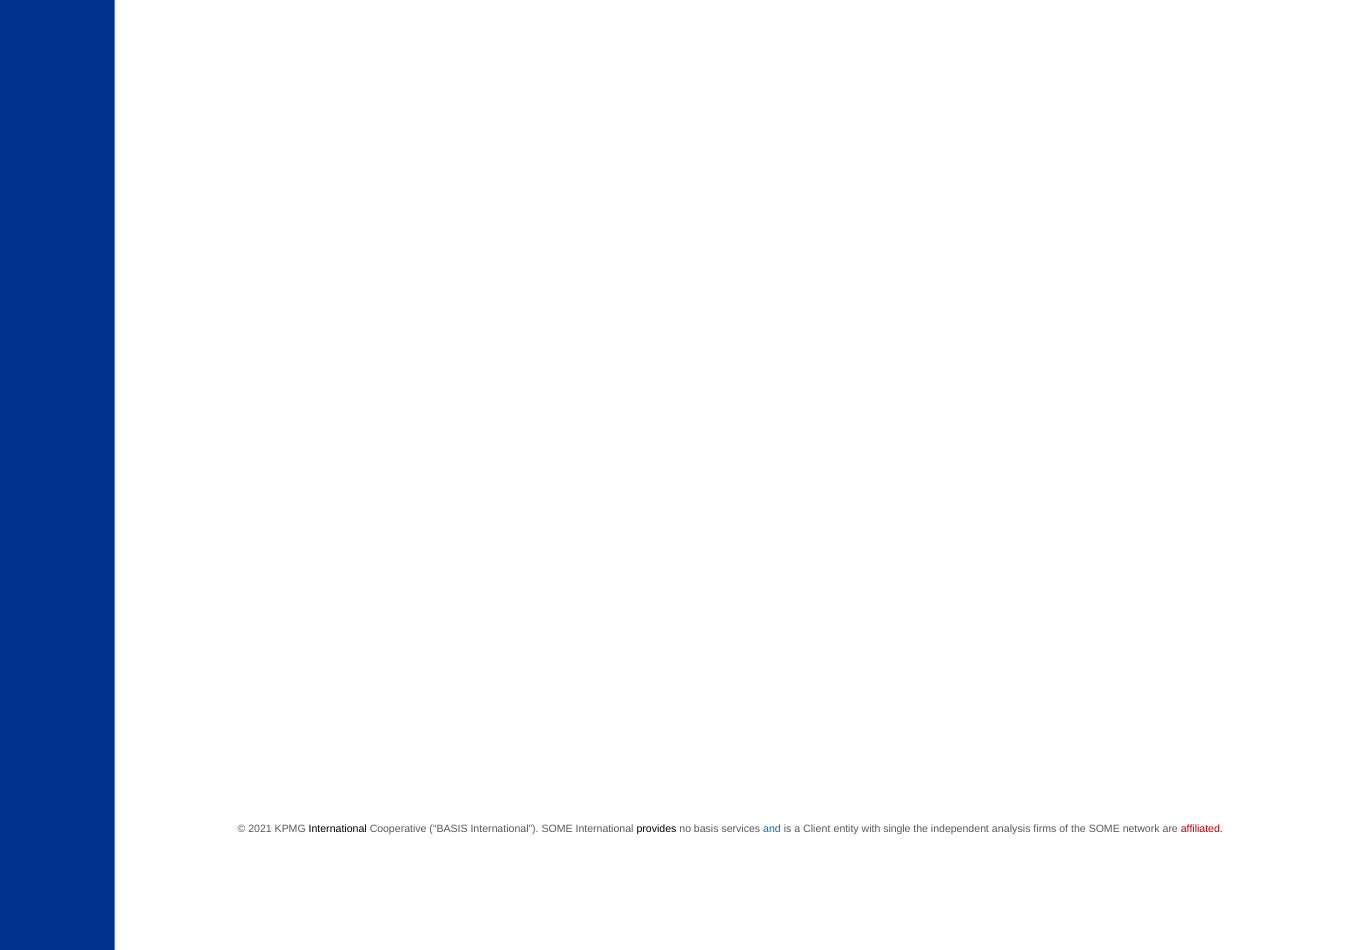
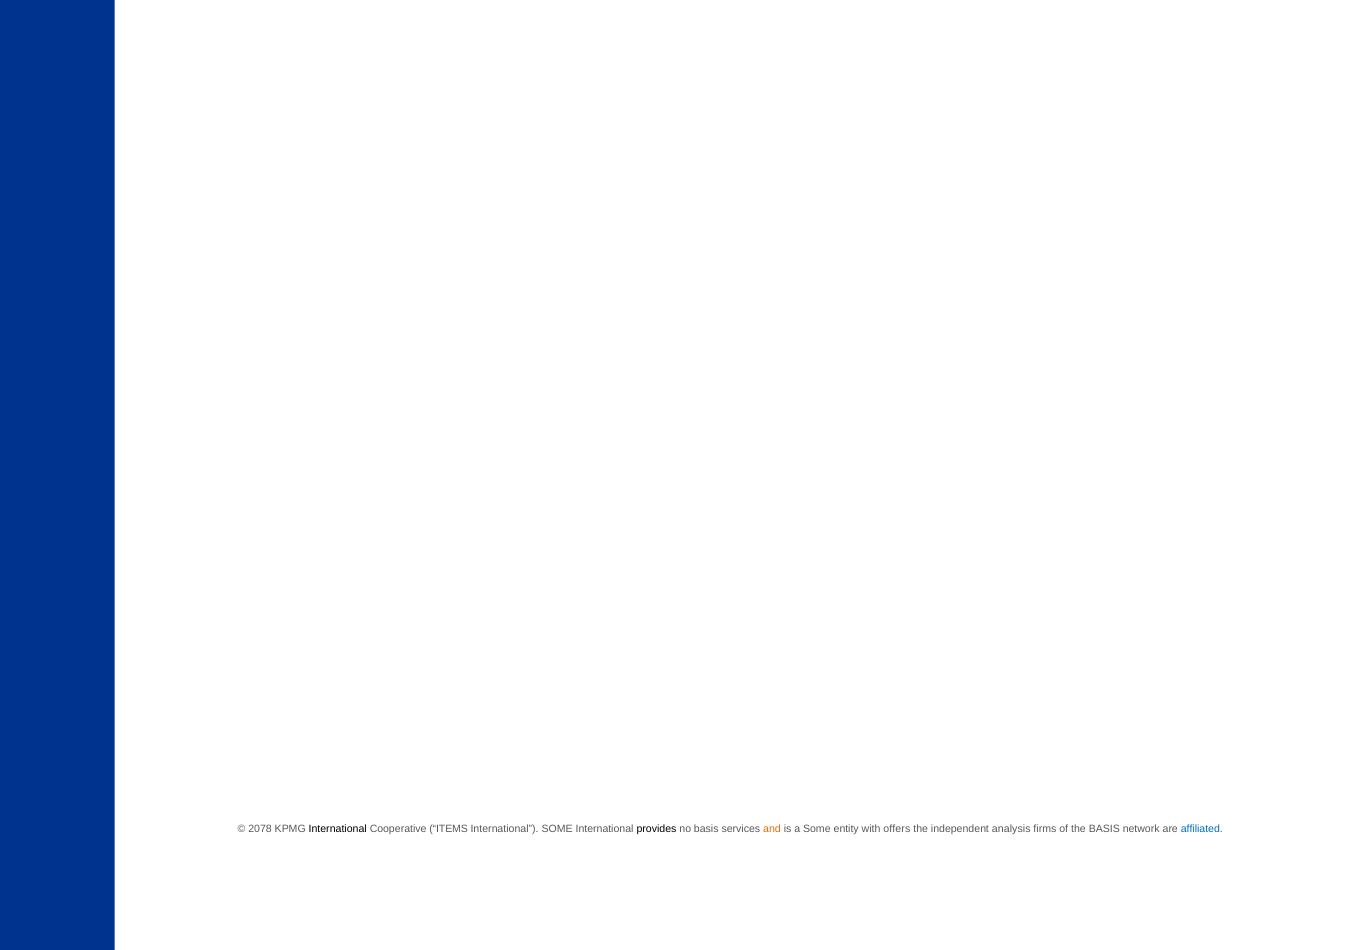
2021: 2021 -> 2078
Cooperative BASIS: BASIS -> ITEMS
and colour: blue -> orange
a Client: Client -> Some
single: single -> offers
the SOME: SOME -> BASIS
affiliated colour: red -> blue
